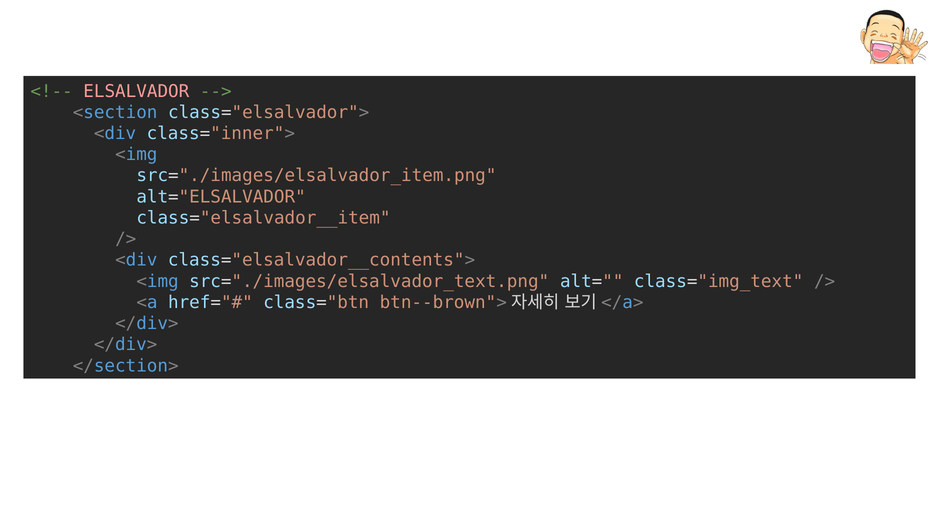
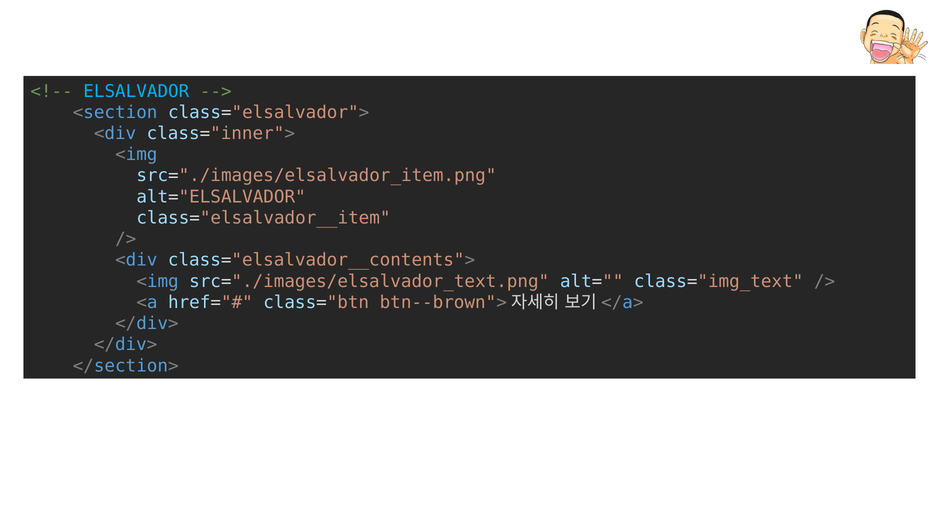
ELSALVADOR colour: pink -> light blue
